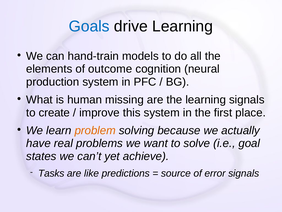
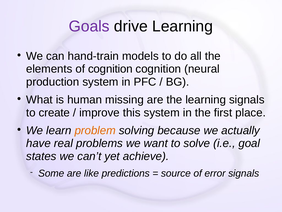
Goals colour: blue -> purple
of outcome: outcome -> cognition
Tasks: Tasks -> Some
